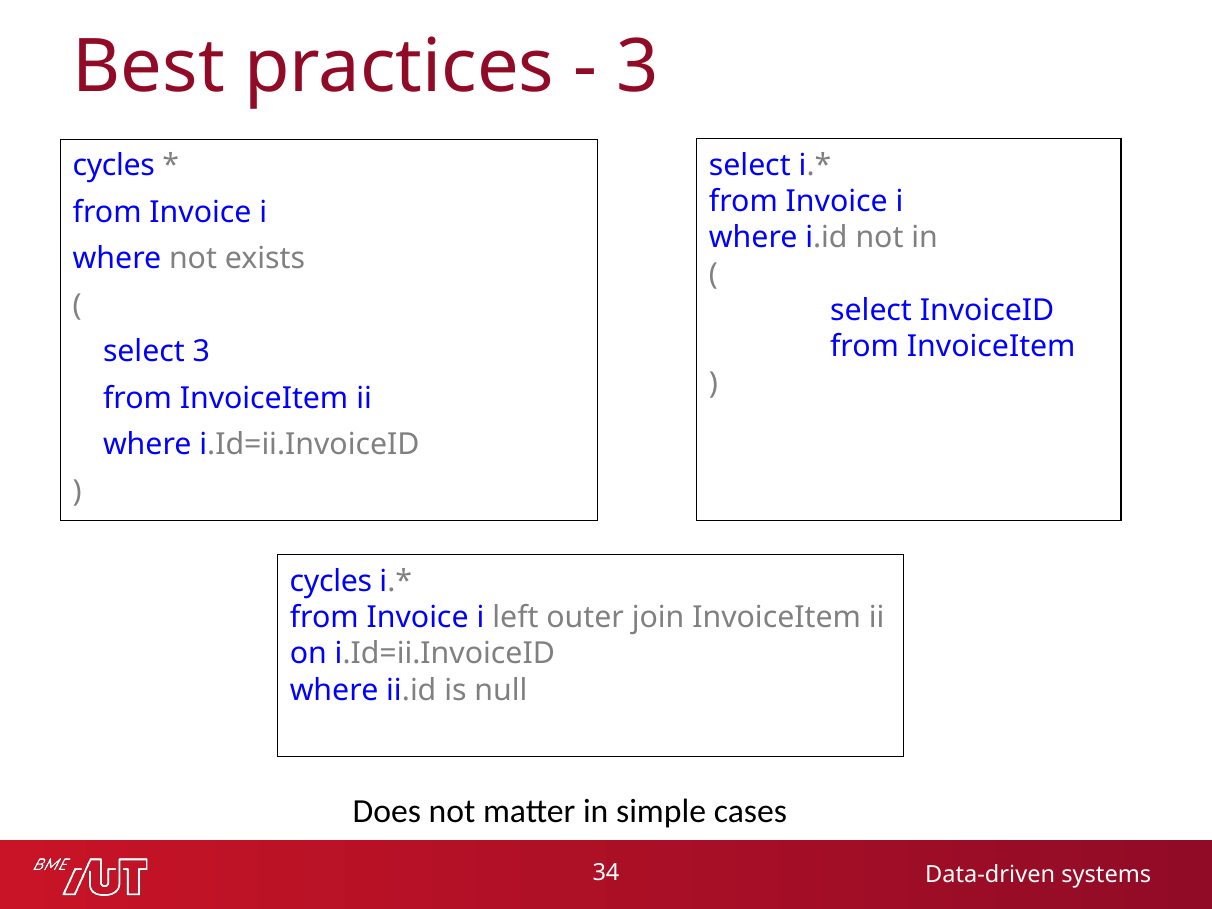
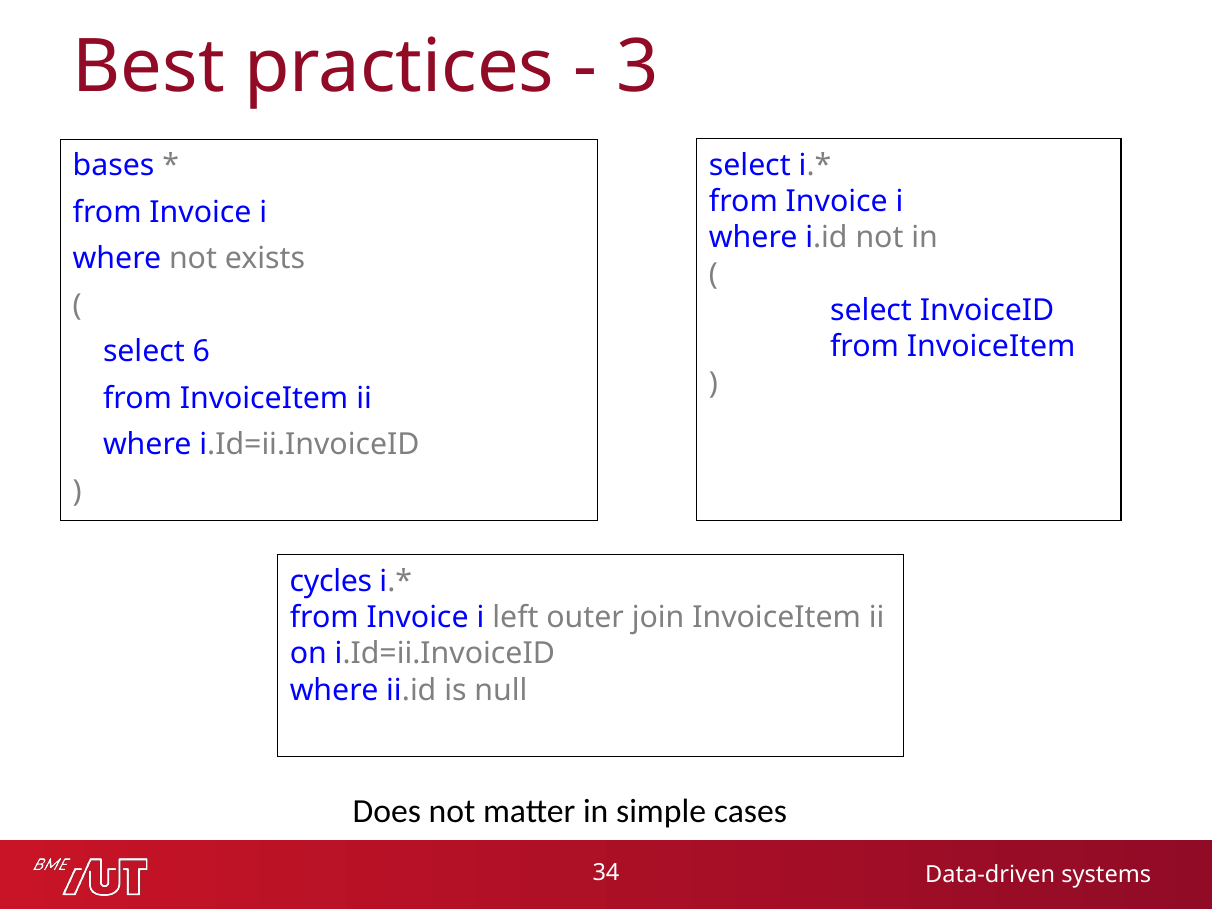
cycles at (114, 166): cycles -> bases
select 3: 3 -> 6
